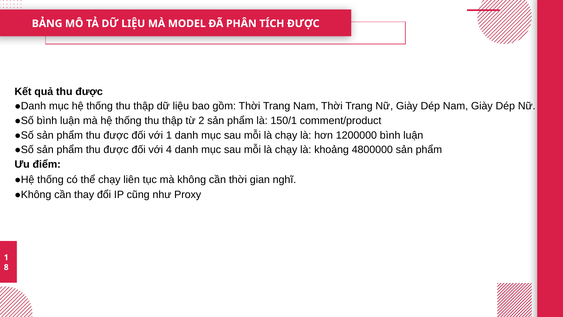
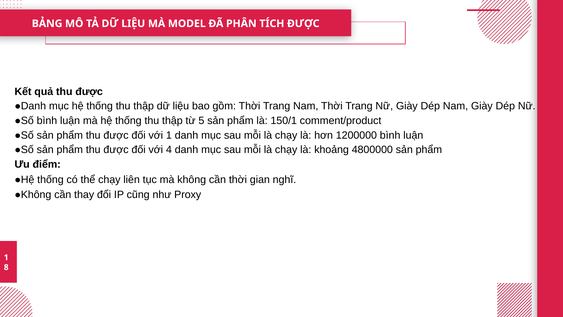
2: 2 -> 5
